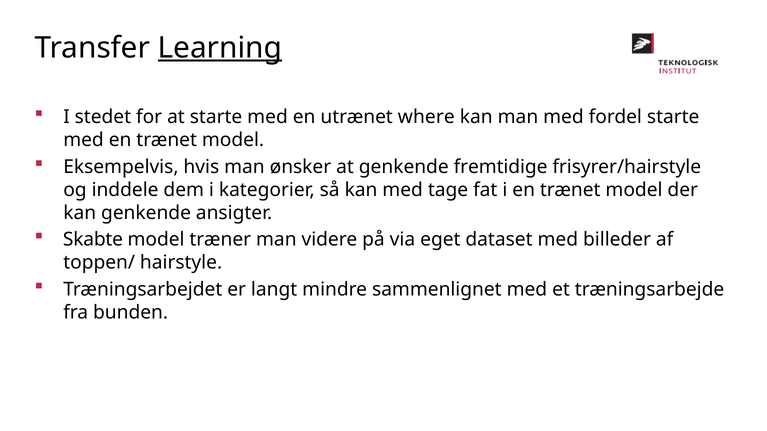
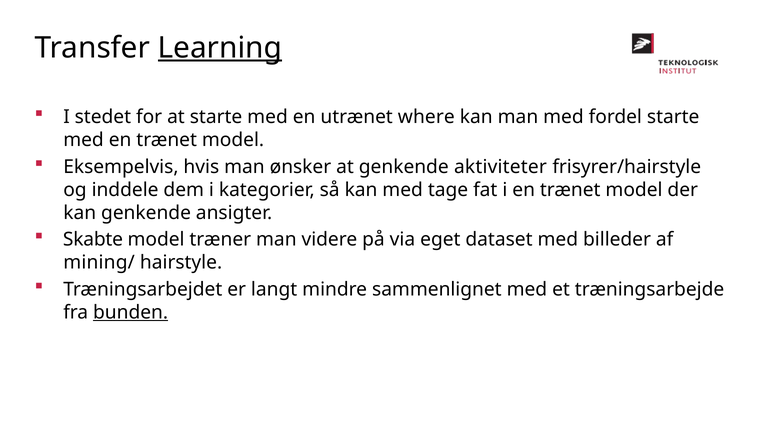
fremtidige: fremtidige -> aktiviteter
toppen/: toppen/ -> mining/
bunden underline: none -> present
